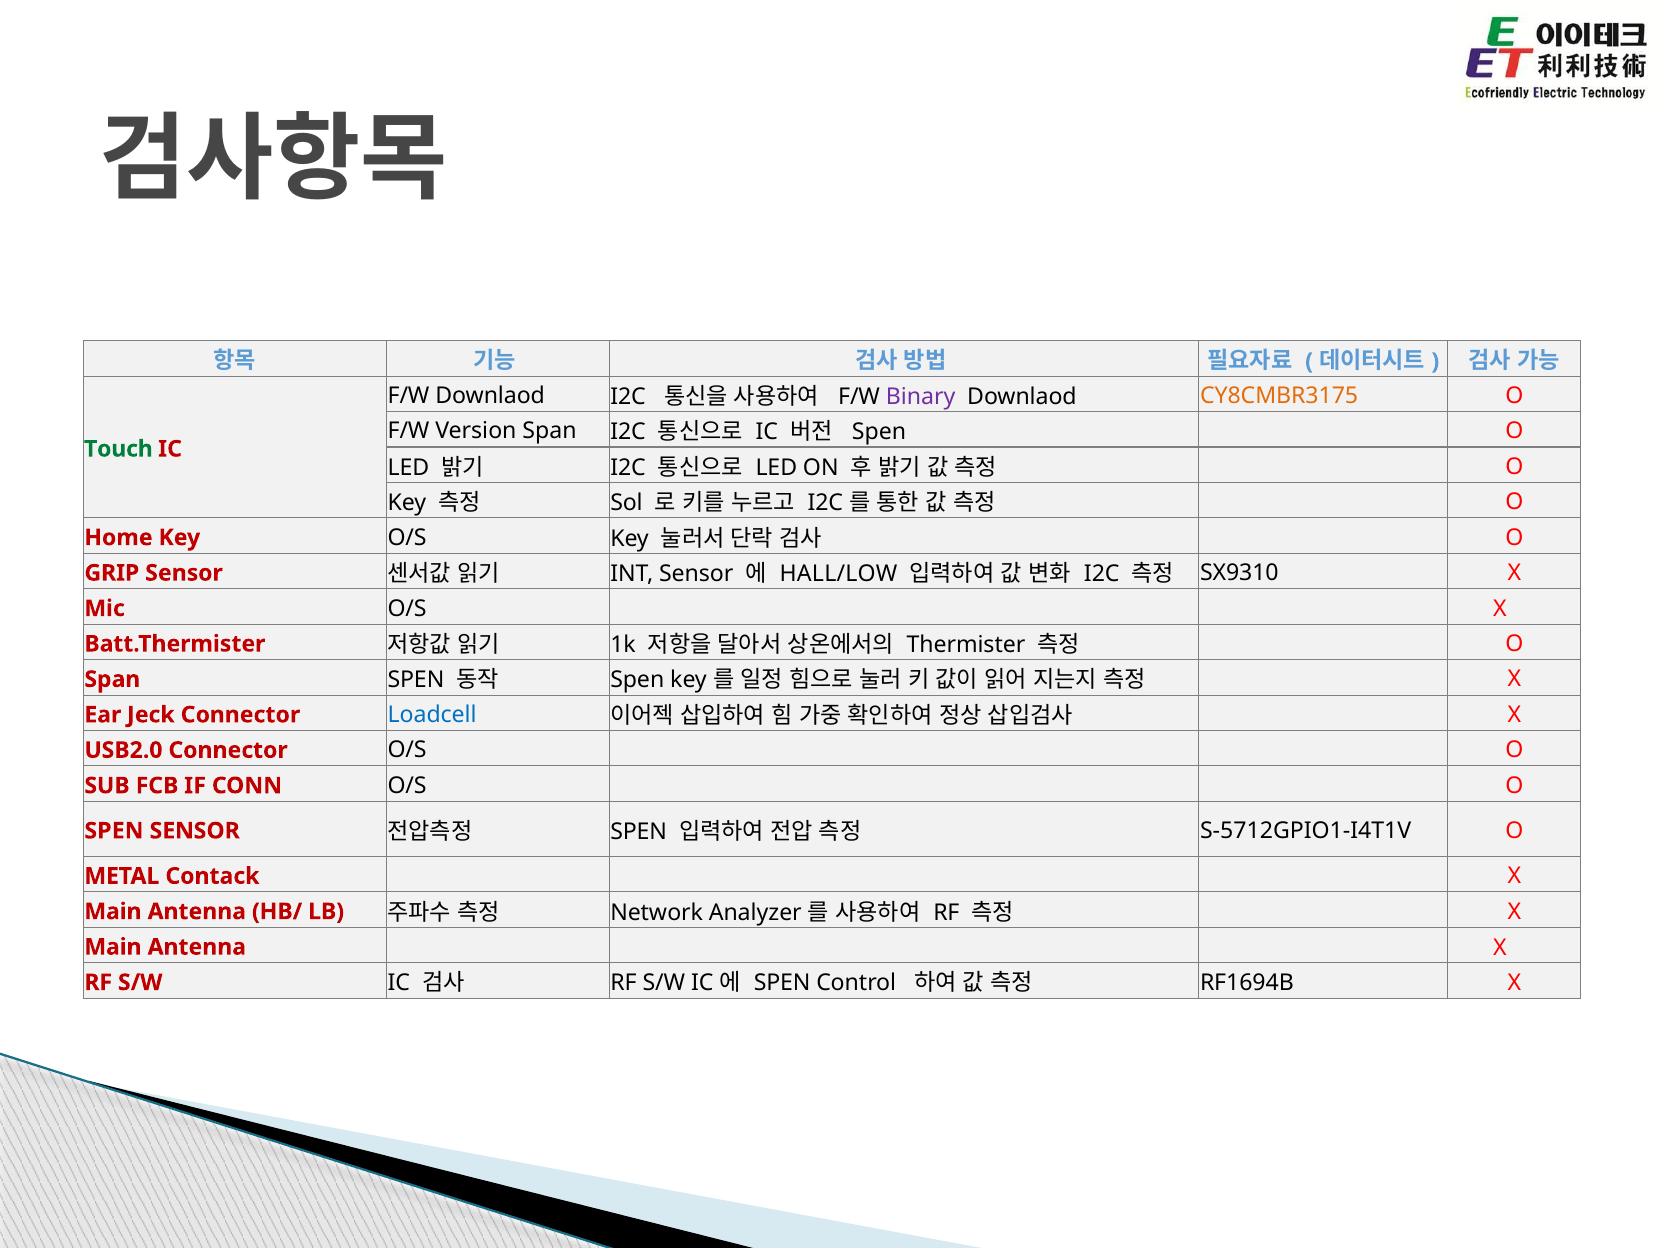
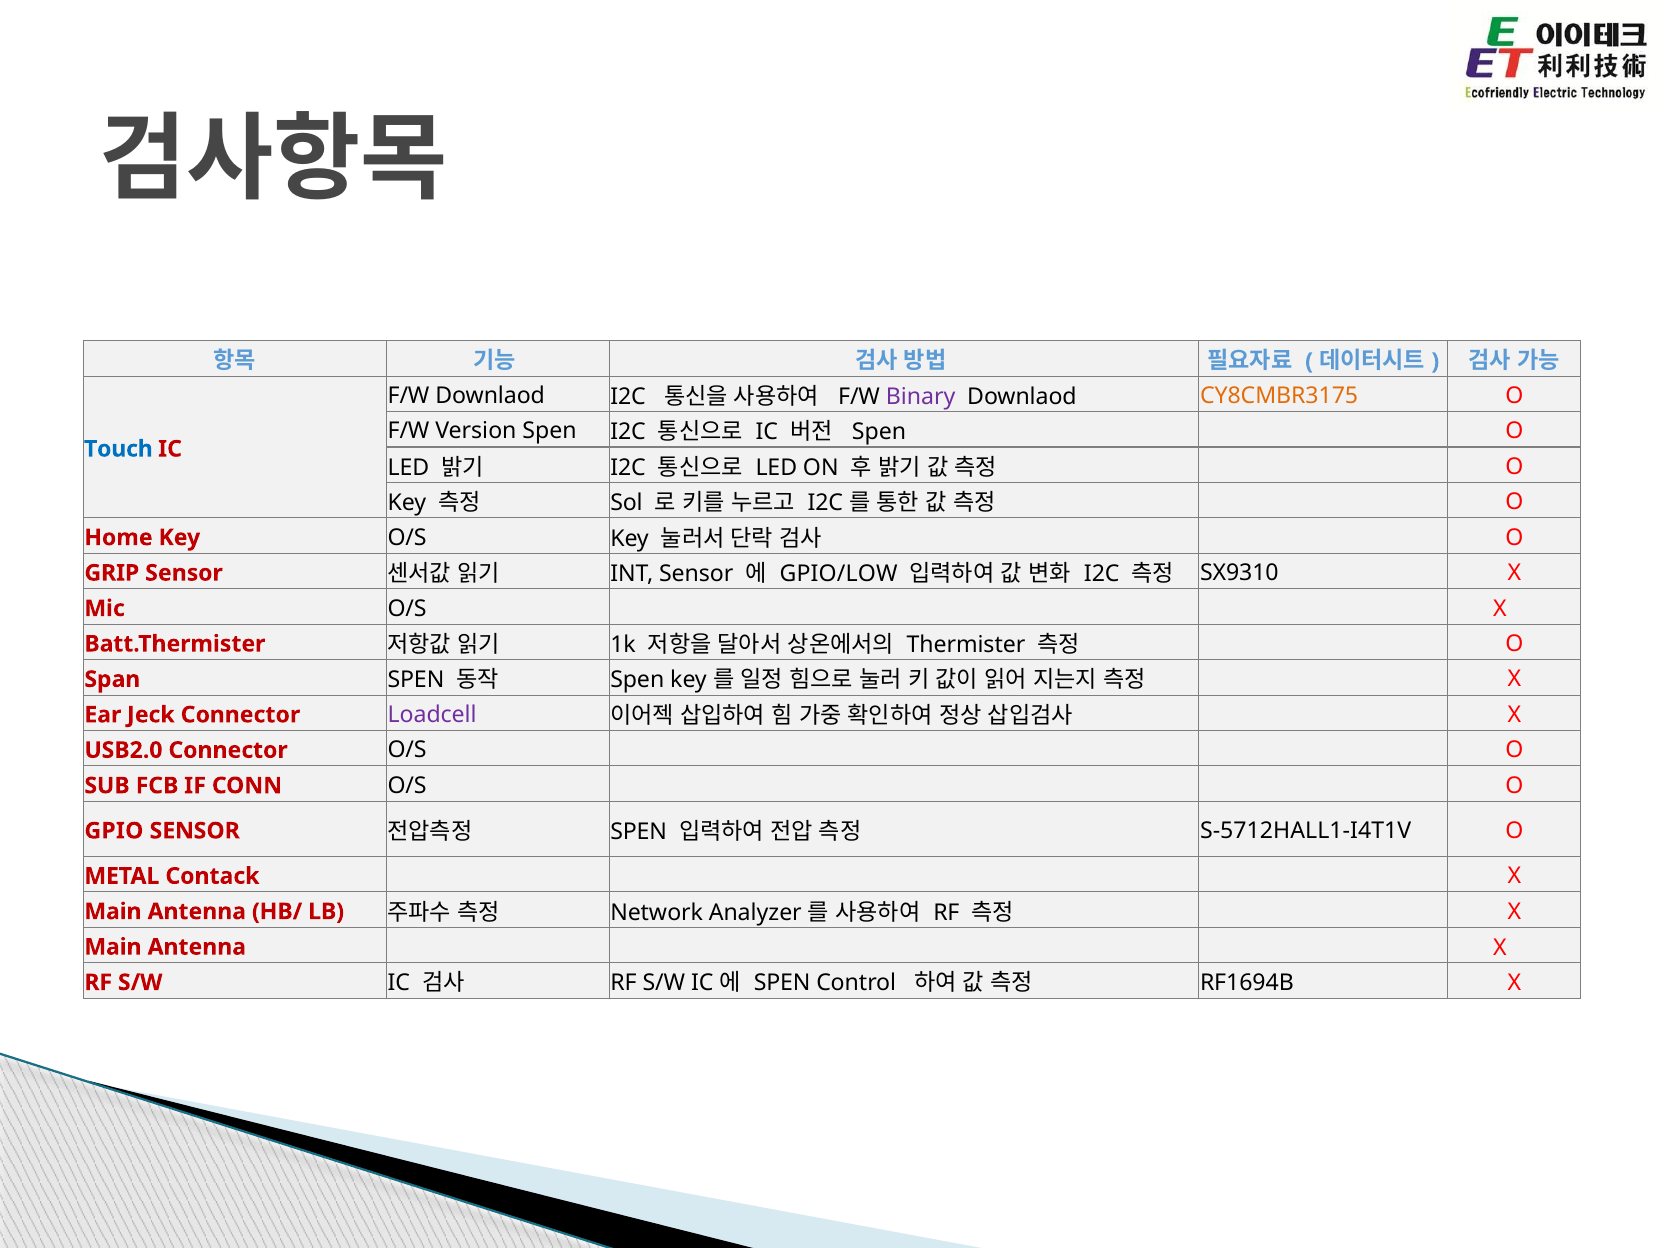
Version Span: Span -> Spen
Touch colour: green -> blue
HALL/LOW: HALL/LOW -> GPIO/LOW
Loadcell colour: blue -> purple
SPEN at (114, 831): SPEN -> GPIO
S-5712GPIO1-I4T1V: S-5712GPIO1-I4T1V -> S-5712HALL1-I4T1V
